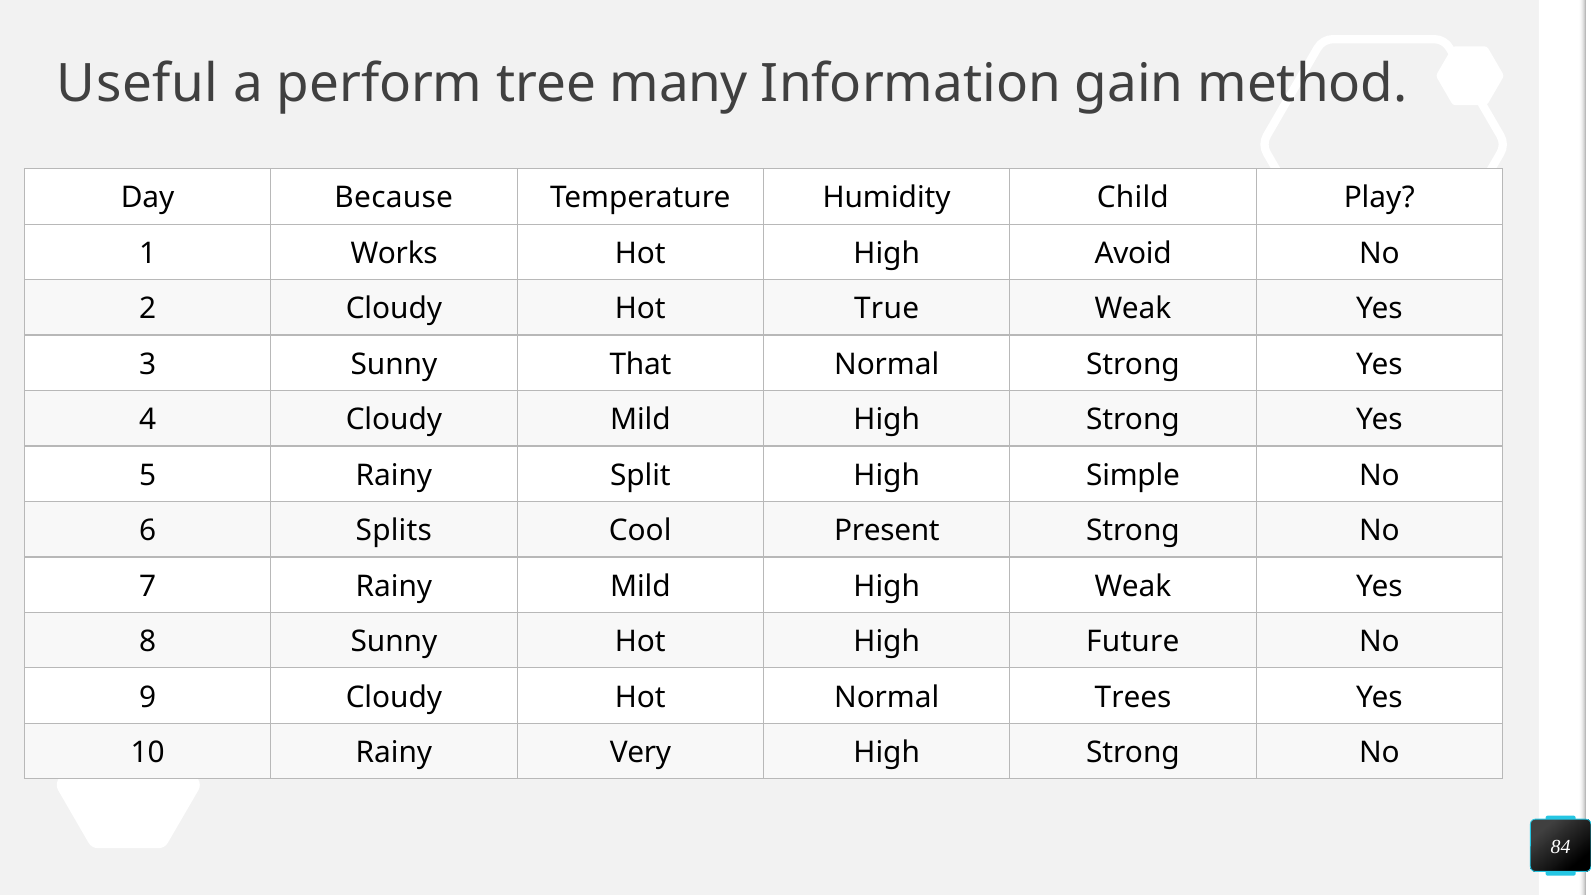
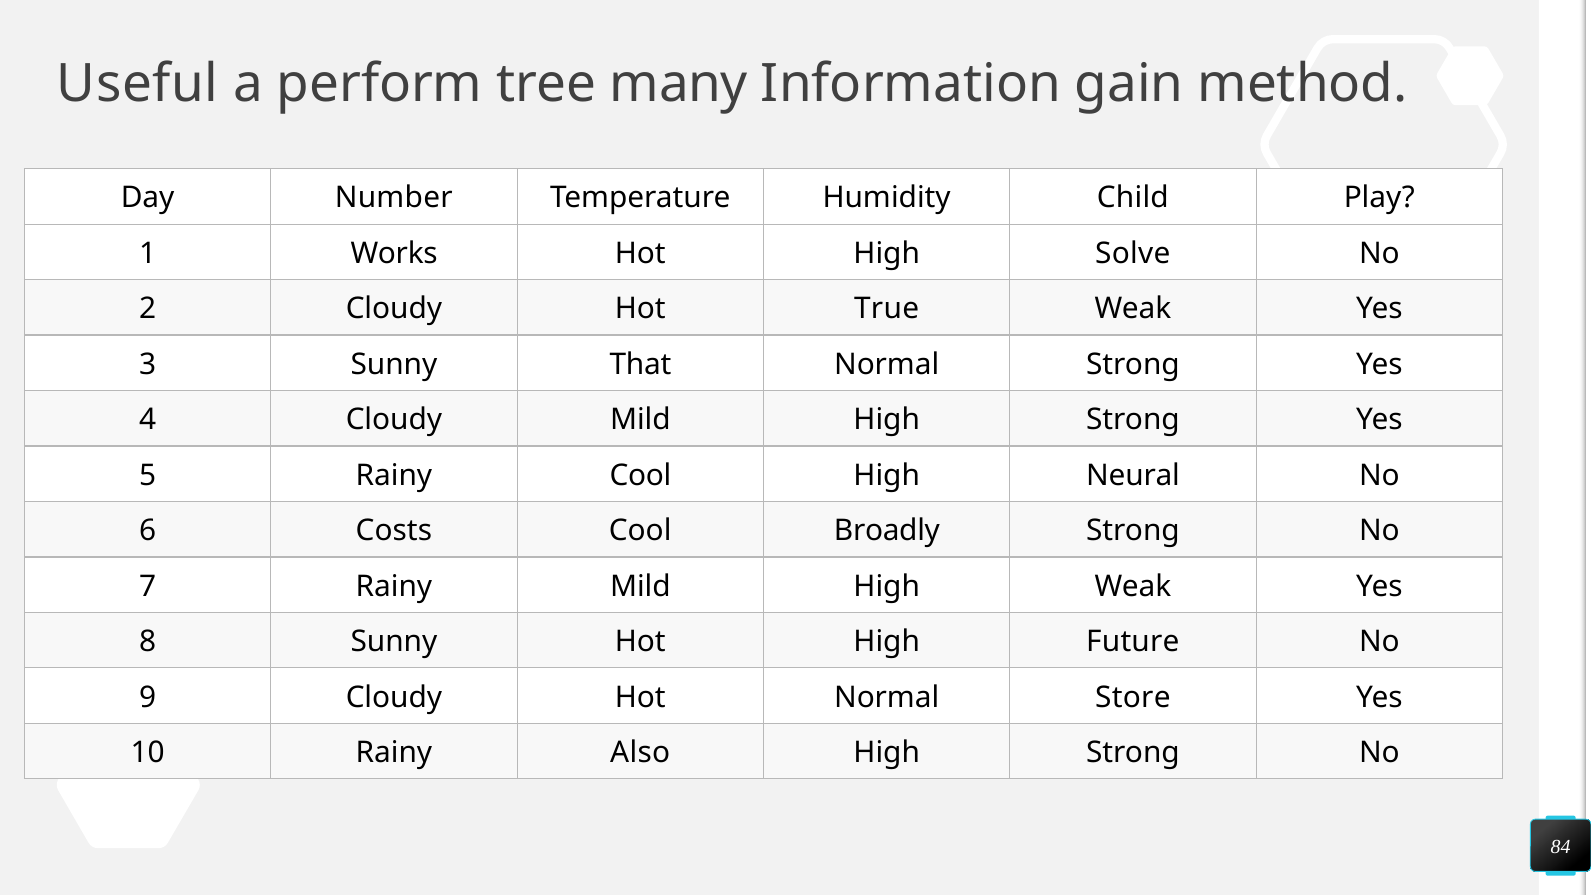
Because: Because -> Number
Avoid: Avoid -> Solve
Rainy Split: Split -> Cool
Simple: Simple -> Neural
Splits: Splits -> Costs
Present: Present -> Broadly
Trees: Trees -> Store
Very: Very -> Also
